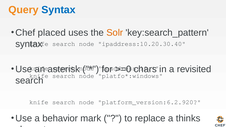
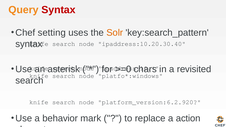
Syntax at (59, 10) colour: blue -> red
placed: placed -> setting
thinks: thinks -> action
